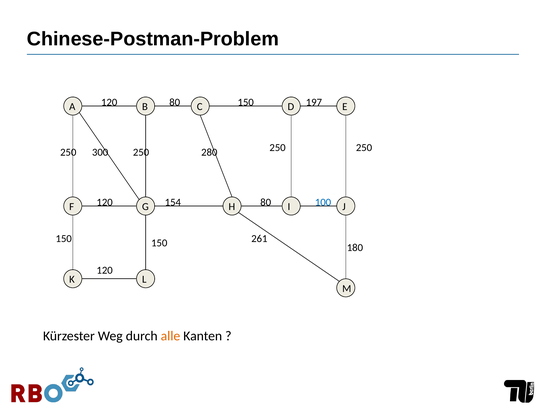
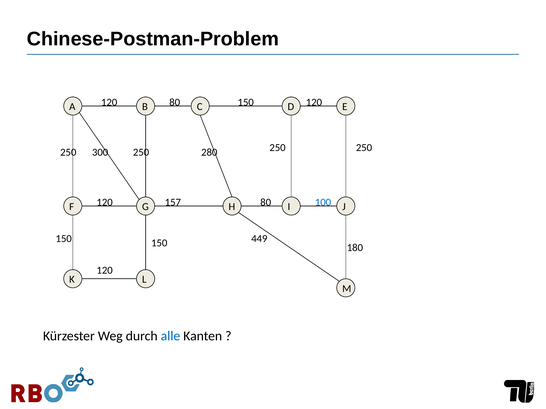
150 197: 197 -> 120
154: 154 -> 157
261: 261 -> 449
alle colour: orange -> blue
